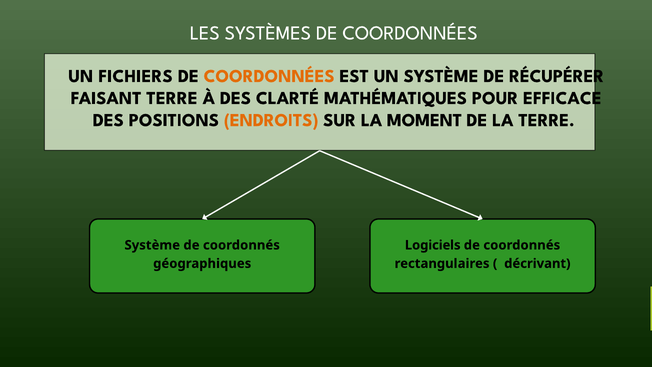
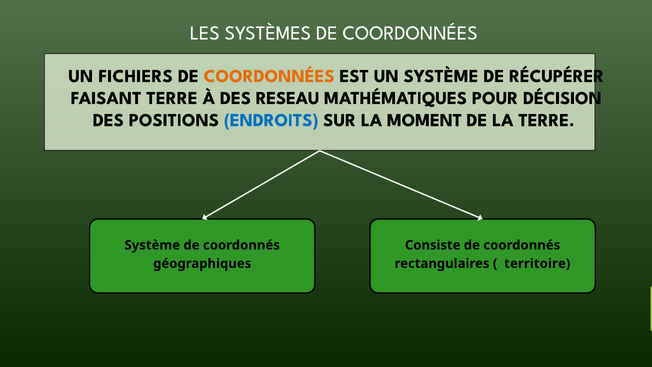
CLARTÉ: CLARTÉ -> RESEAU
EFFICACE: EFFICACE -> DÉCISION
ENDROITS colour: orange -> blue
Logiciels: Logiciels -> Consiste
décrivant: décrivant -> territoire
